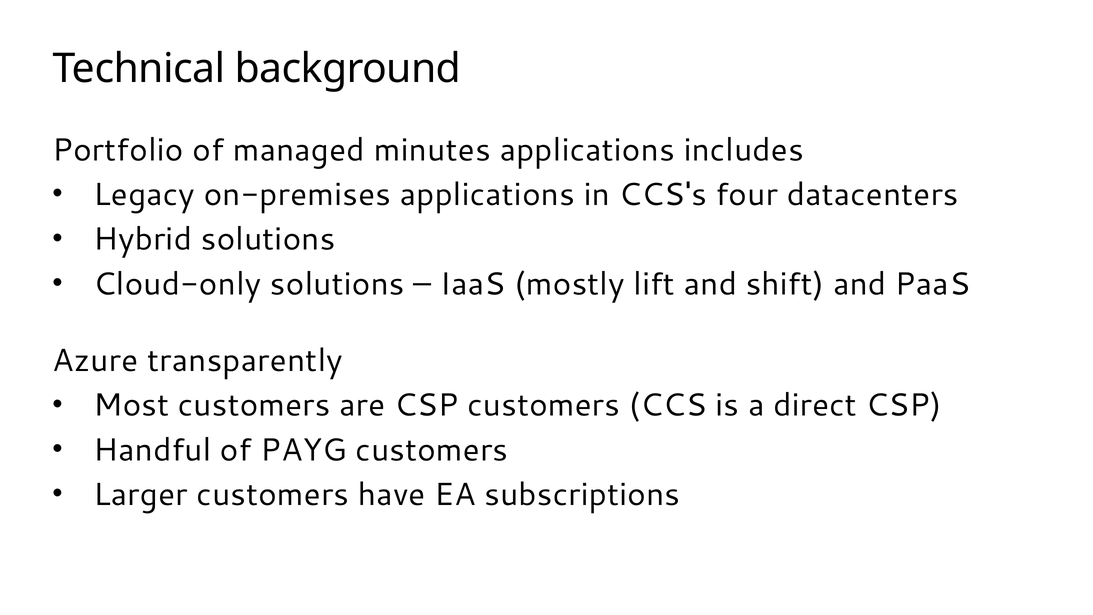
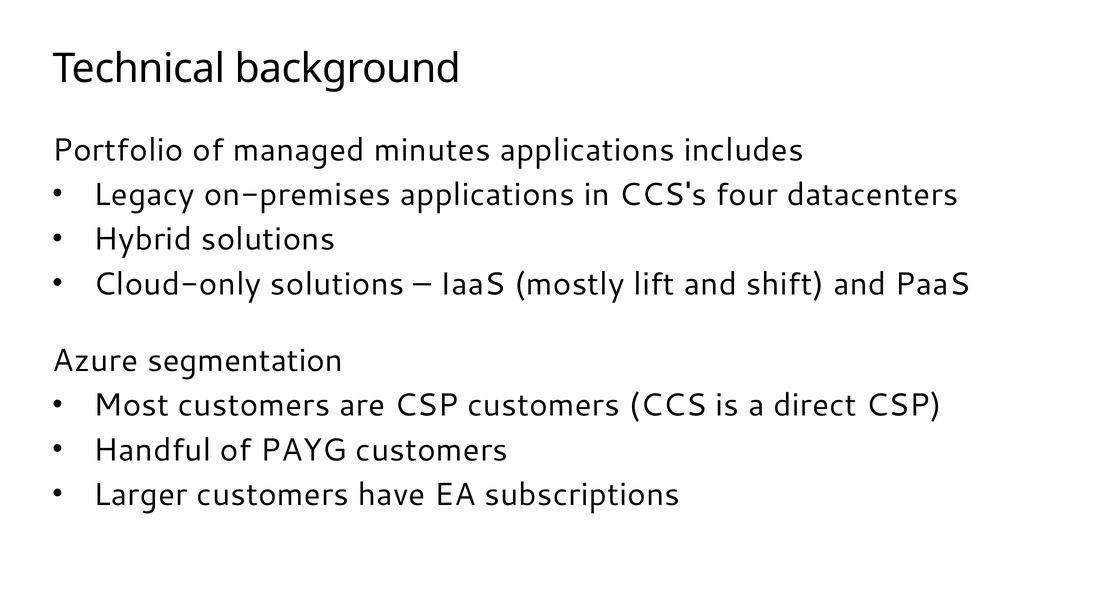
transparently: transparently -> segmentation
